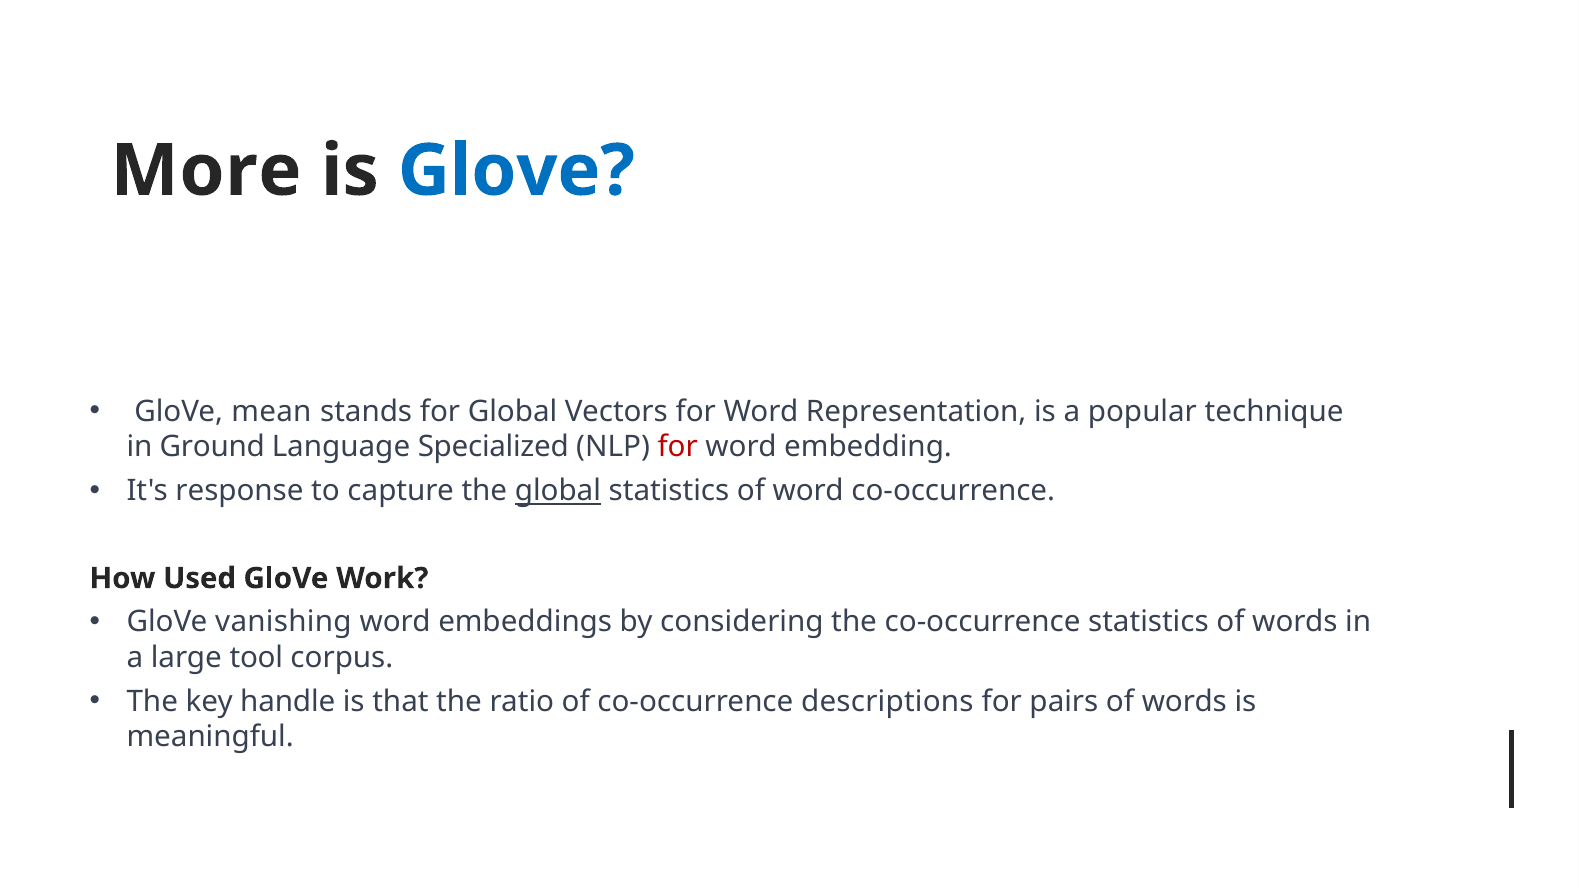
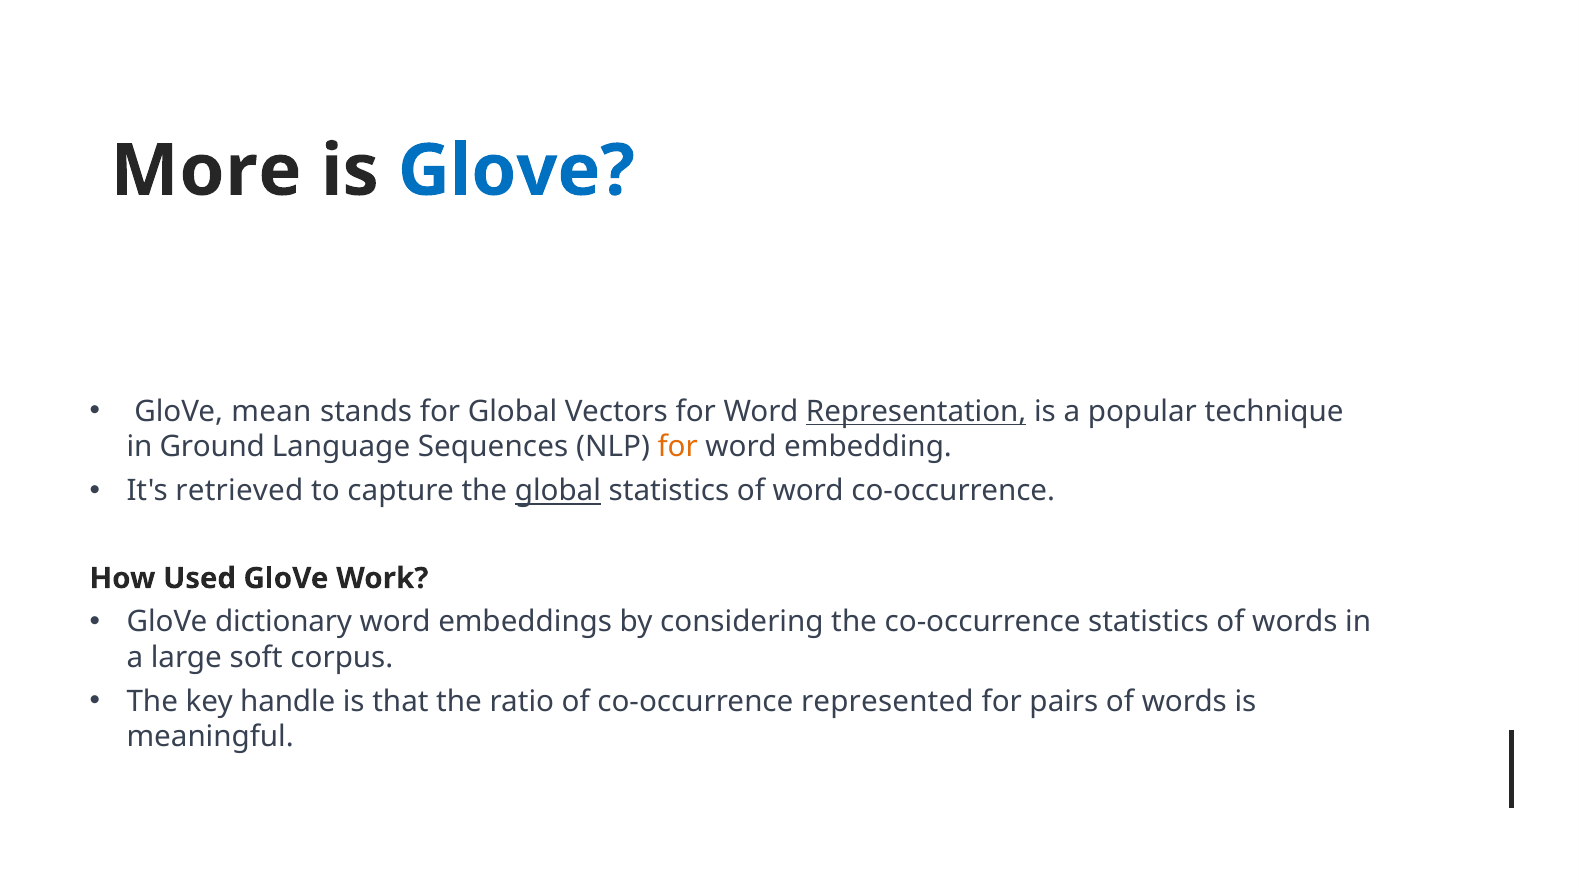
Representation underline: none -> present
Specialized: Specialized -> Sequences
for at (678, 447) colour: red -> orange
response: response -> retrieved
vanishing: vanishing -> dictionary
tool: tool -> soft
descriptions: descriptions -> represented
